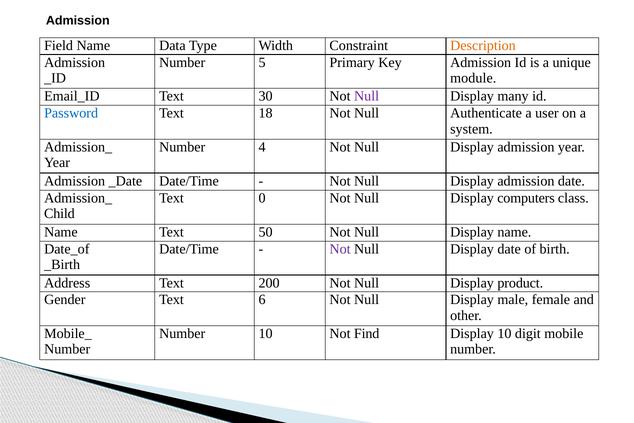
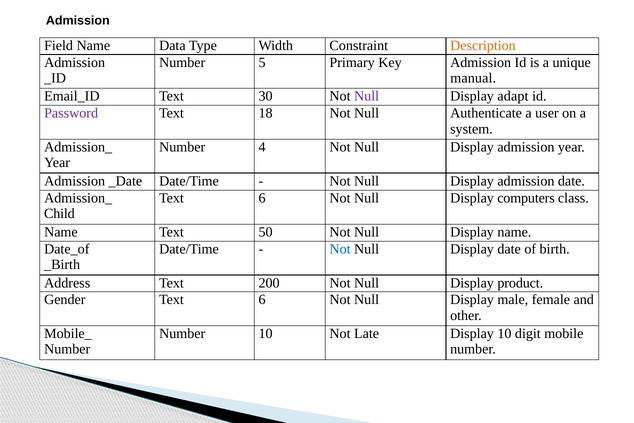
module: module -> manual
many: many -> adapt
Password colour: blue -> purple
0 at (262, 198): 0 -> 6
Not at (340, 249) colour: purple -> blue
Find: Find -> Late
